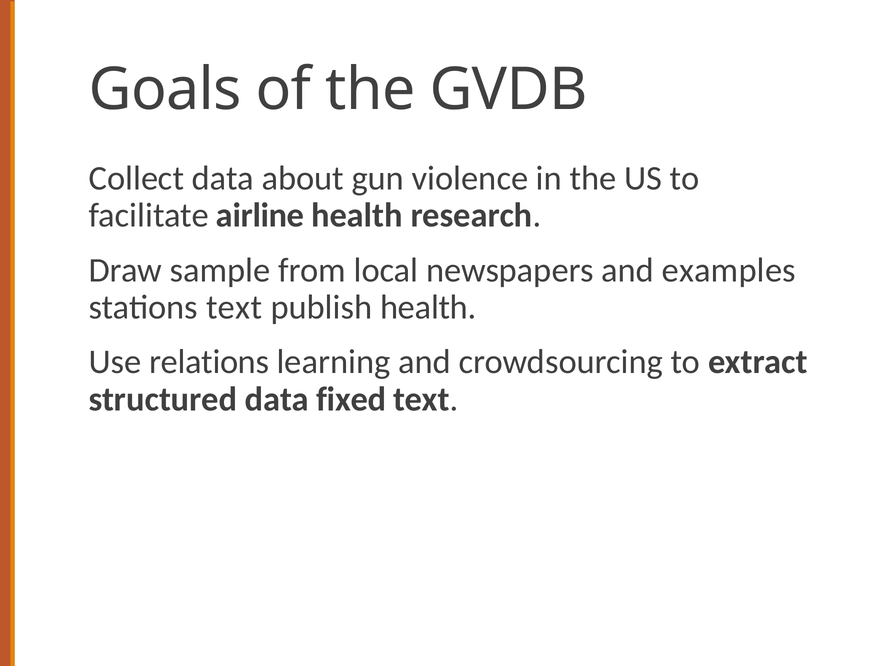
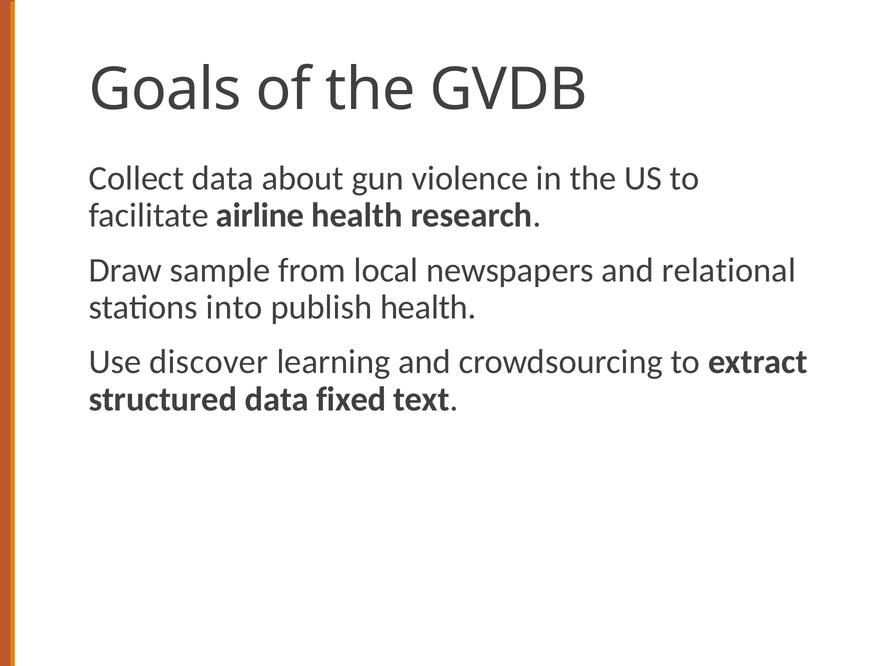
examples: examples -> relational
stations text: text -> into
relations: relations -> discover
